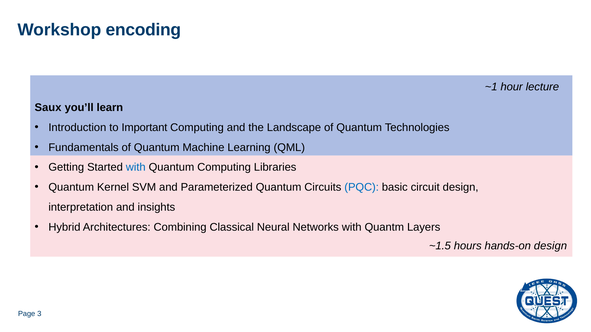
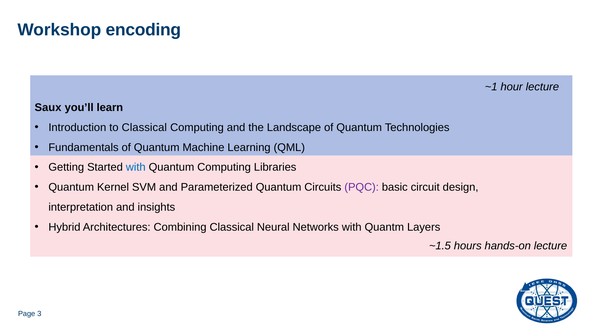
to Important: Important -> Classical
PQC colour: blue -> purple
hands-on design: design -> lecture
